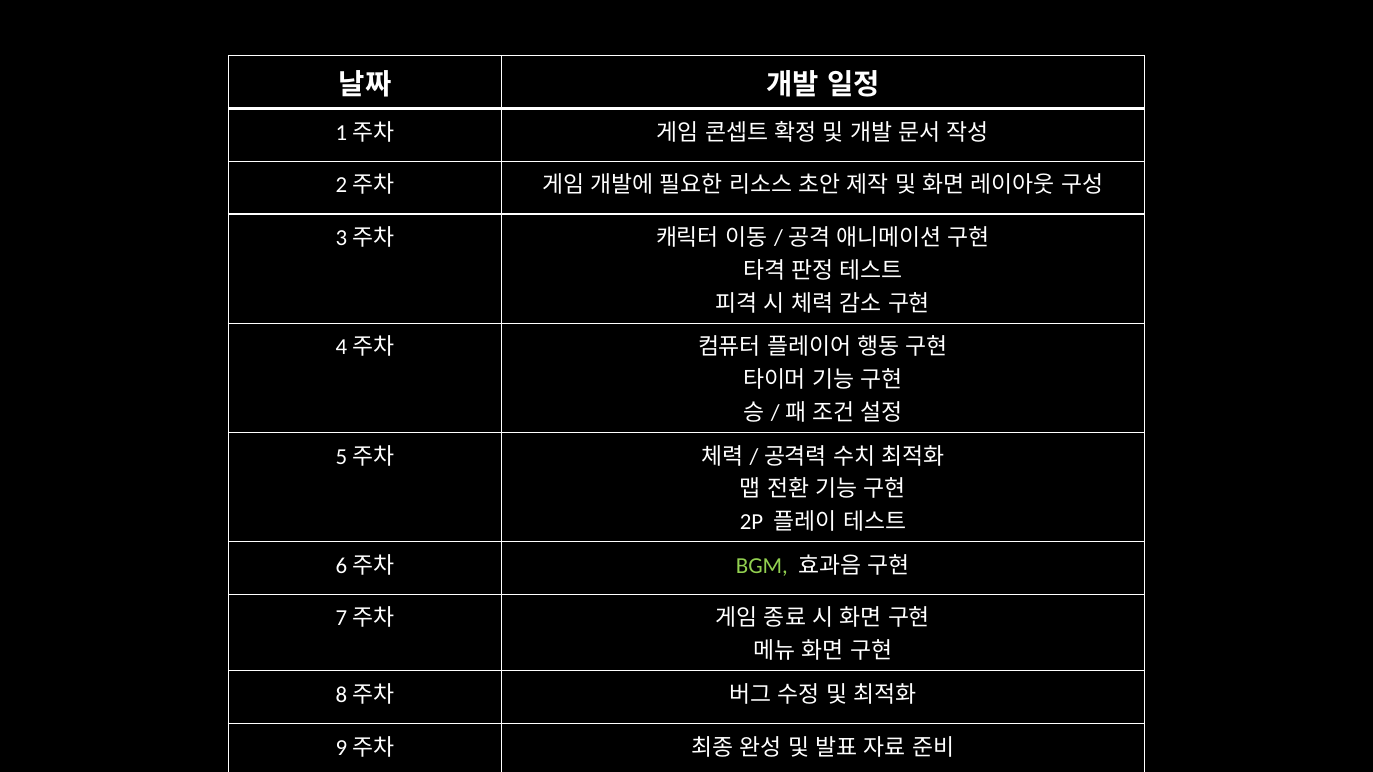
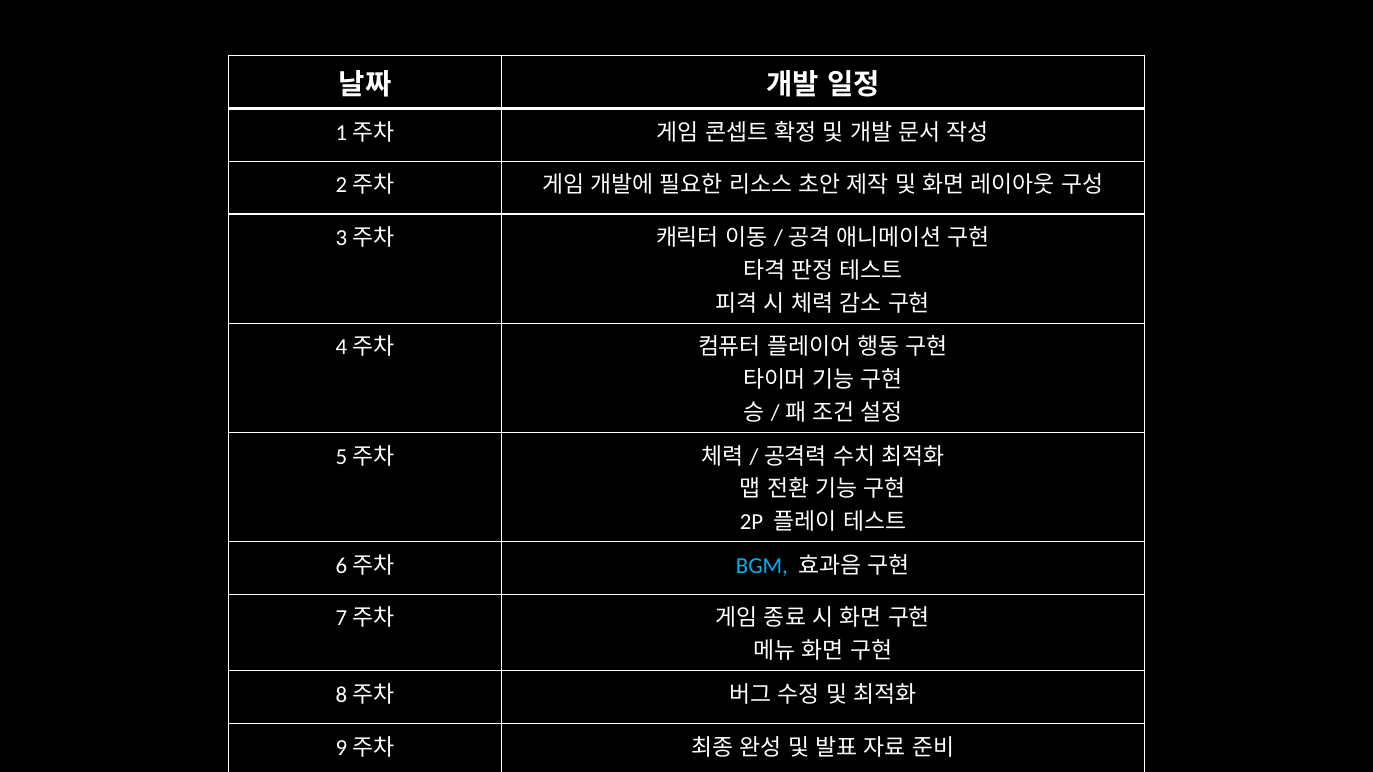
BGM colour: light green -> light blue
